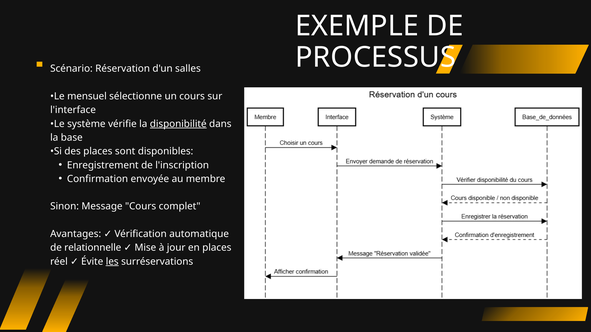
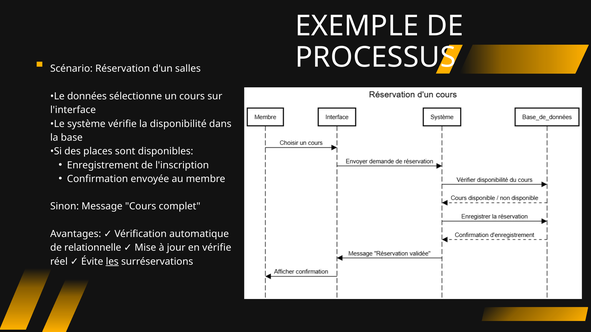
mensuel: mensuel -> données
disponibilité underline: present -> none
en places: places -> vérifie
